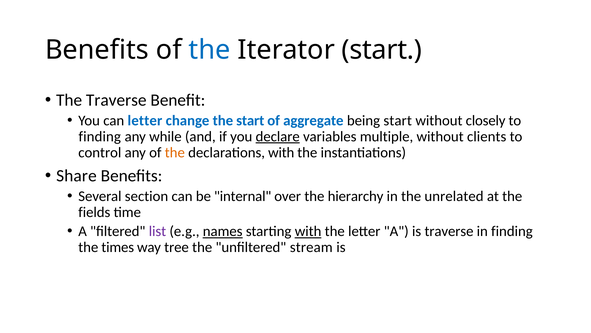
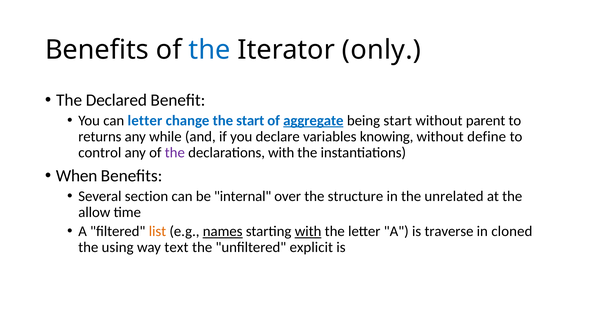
Iterator start: start -> only
The Traverse: Traverse -> Declared
aggregate underline: none -> present
closely: closely -> parent
finding at (100, 136): finding -> returns
declare underline: present -> none
multiple: multiple -> knowing
clients: clients -> define
the at (175, 152) colour: orange -> purple
Share: Share -> When
hierarchy: hierarchy -> structure
fields: fields -> allow
list colour: purple -> orange
in finding: finding -> cloned
times: times -> using
tree: tree -> text
stream: stream -> explicit
